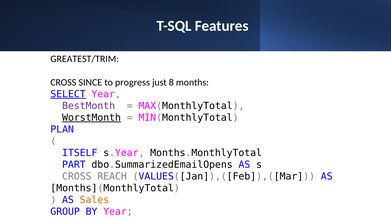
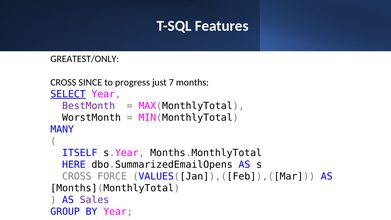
GREATEST/TRIM: GREATEST/TRIM -> GREATEST/ONLY
8: 8 -> 7
WorstMonth underline: present -> none
PLAN: PLAN -> MANY
PART: PART -> HERE
REACH: REACH -> FORCE
Sales colour: orange -> purple
